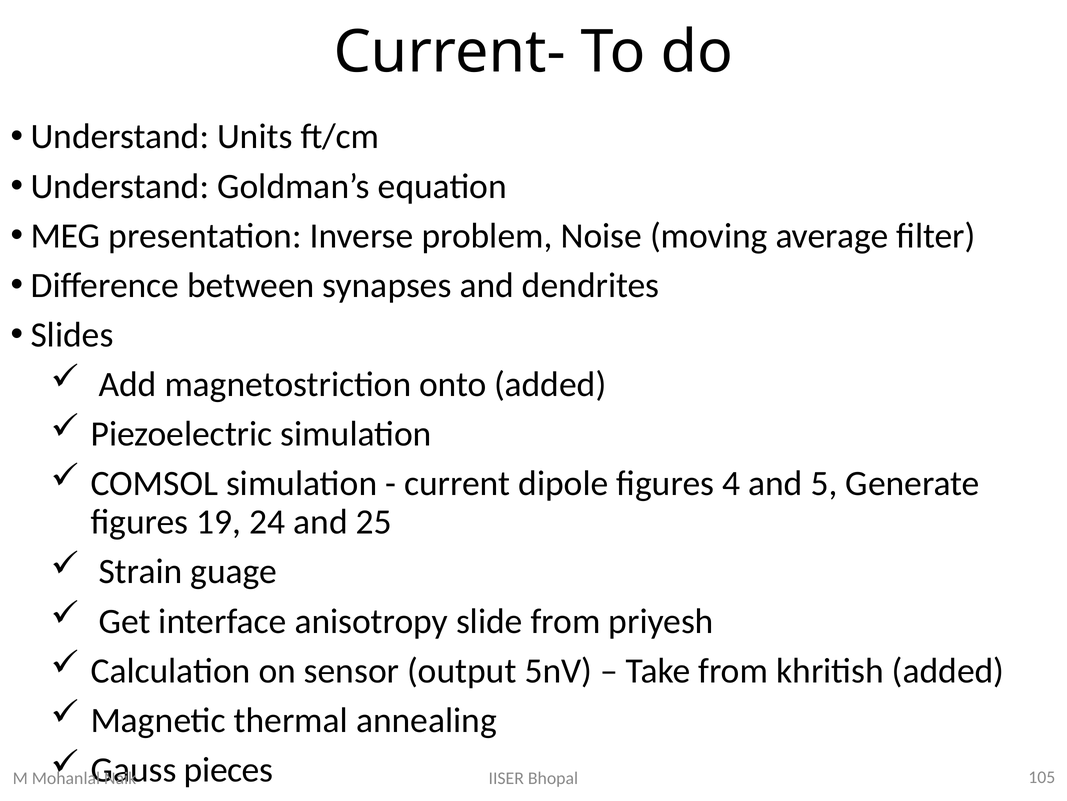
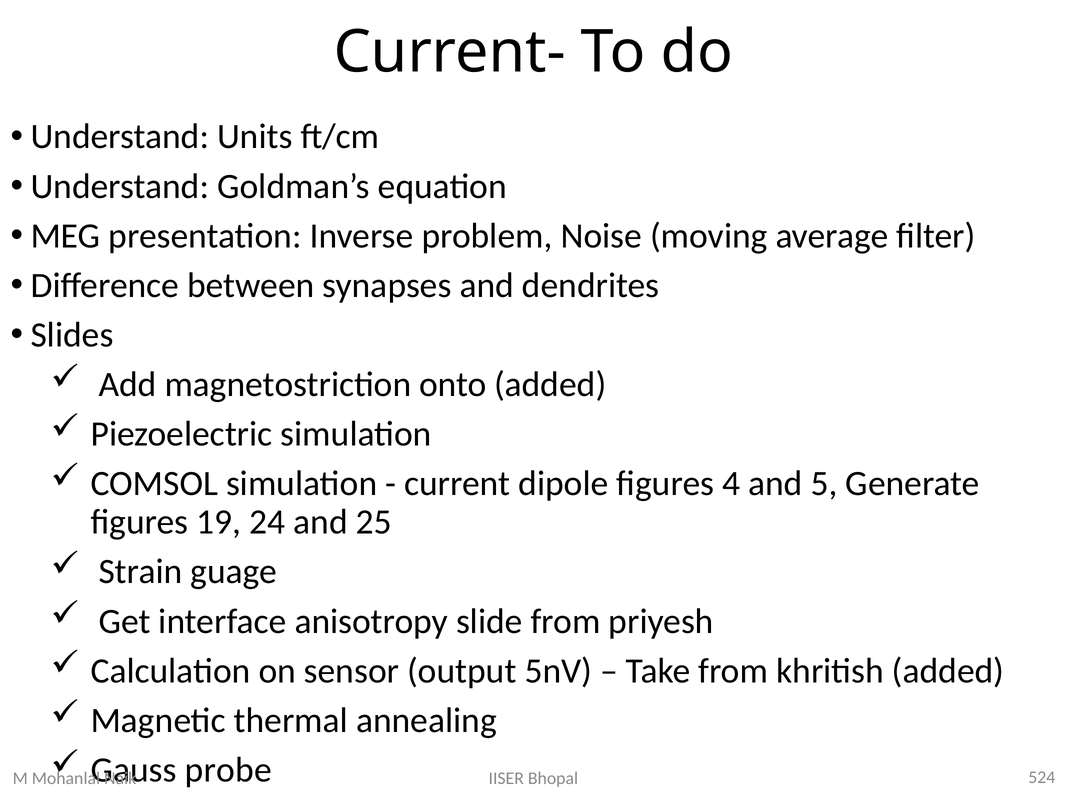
pieces: pieces -> probe
105: 105 -> 524
